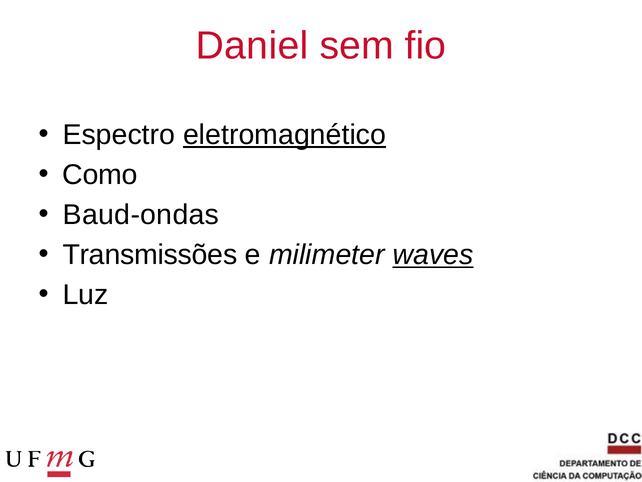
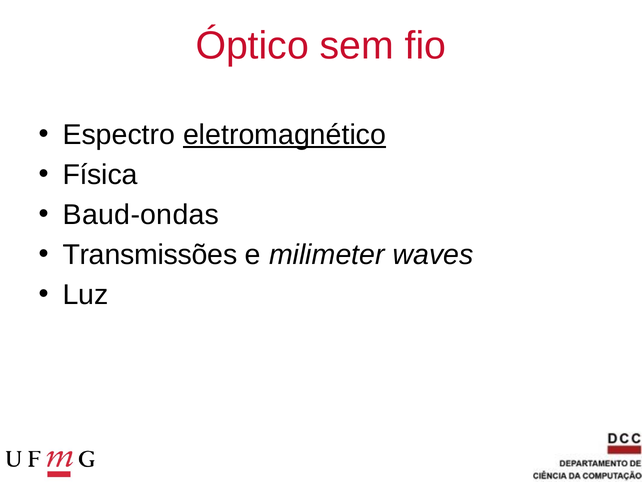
Daniel: Daniel -> Óptico
Como: Como -> Física
waves underline: present -> none
